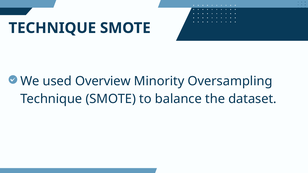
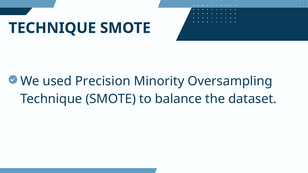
Overview: Overview -> Precision
